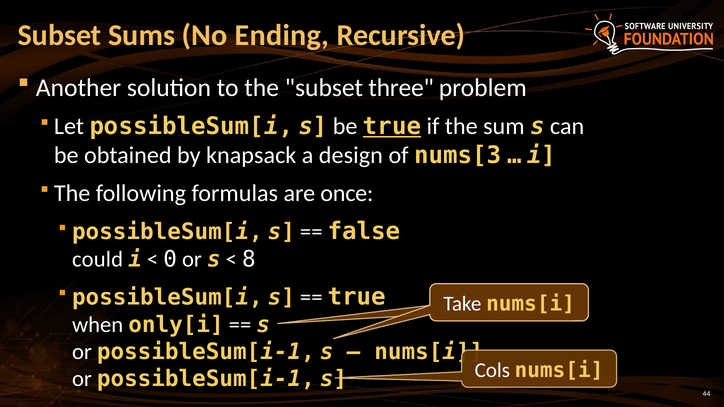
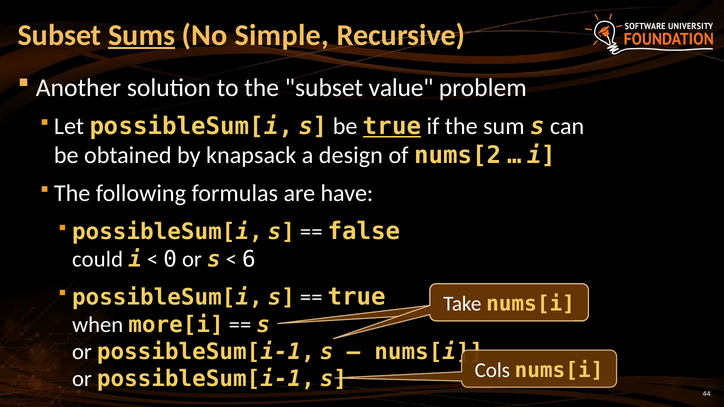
Sums underline: none -> present
Ending: Ending -> Simple
three: three -> value
nums[3: nums[3 -> nums[2
once: once -> have
8: 8 -> 6
only[i: only[i -> more[i
